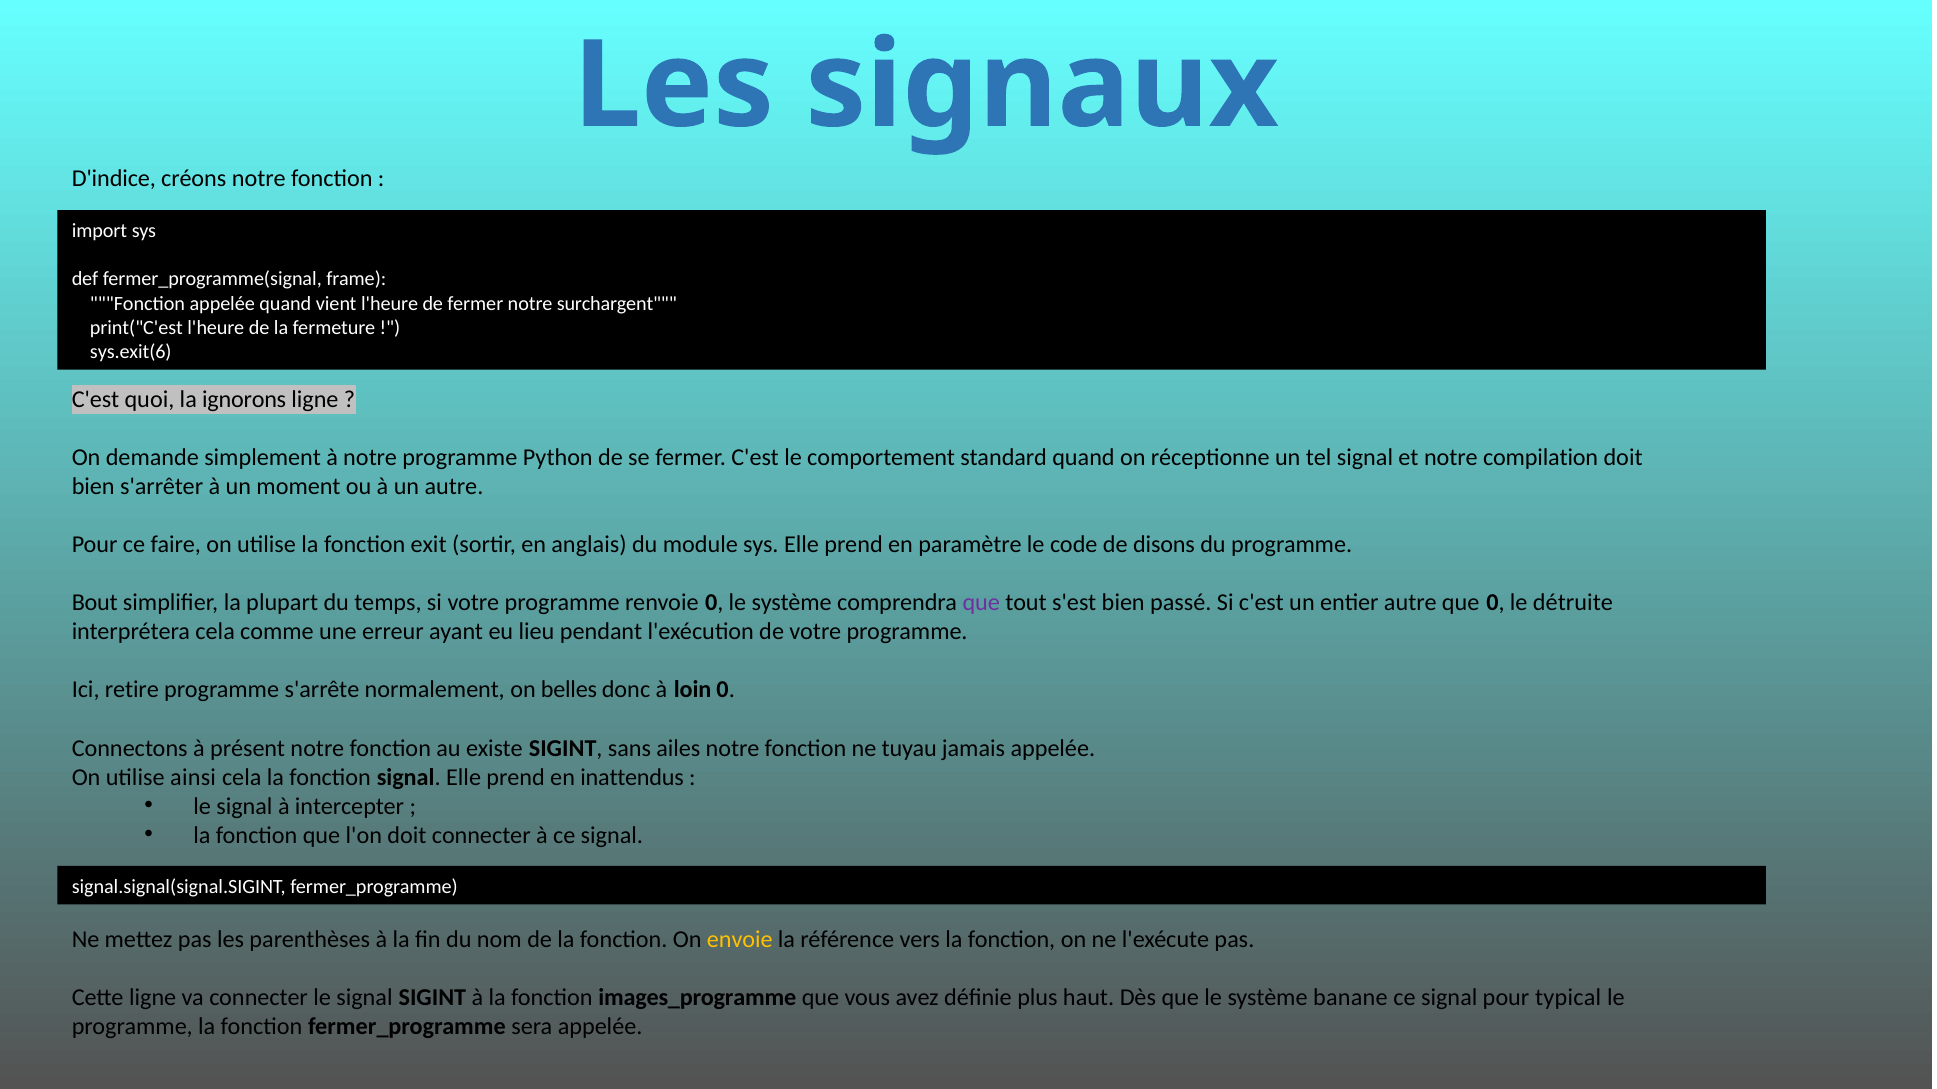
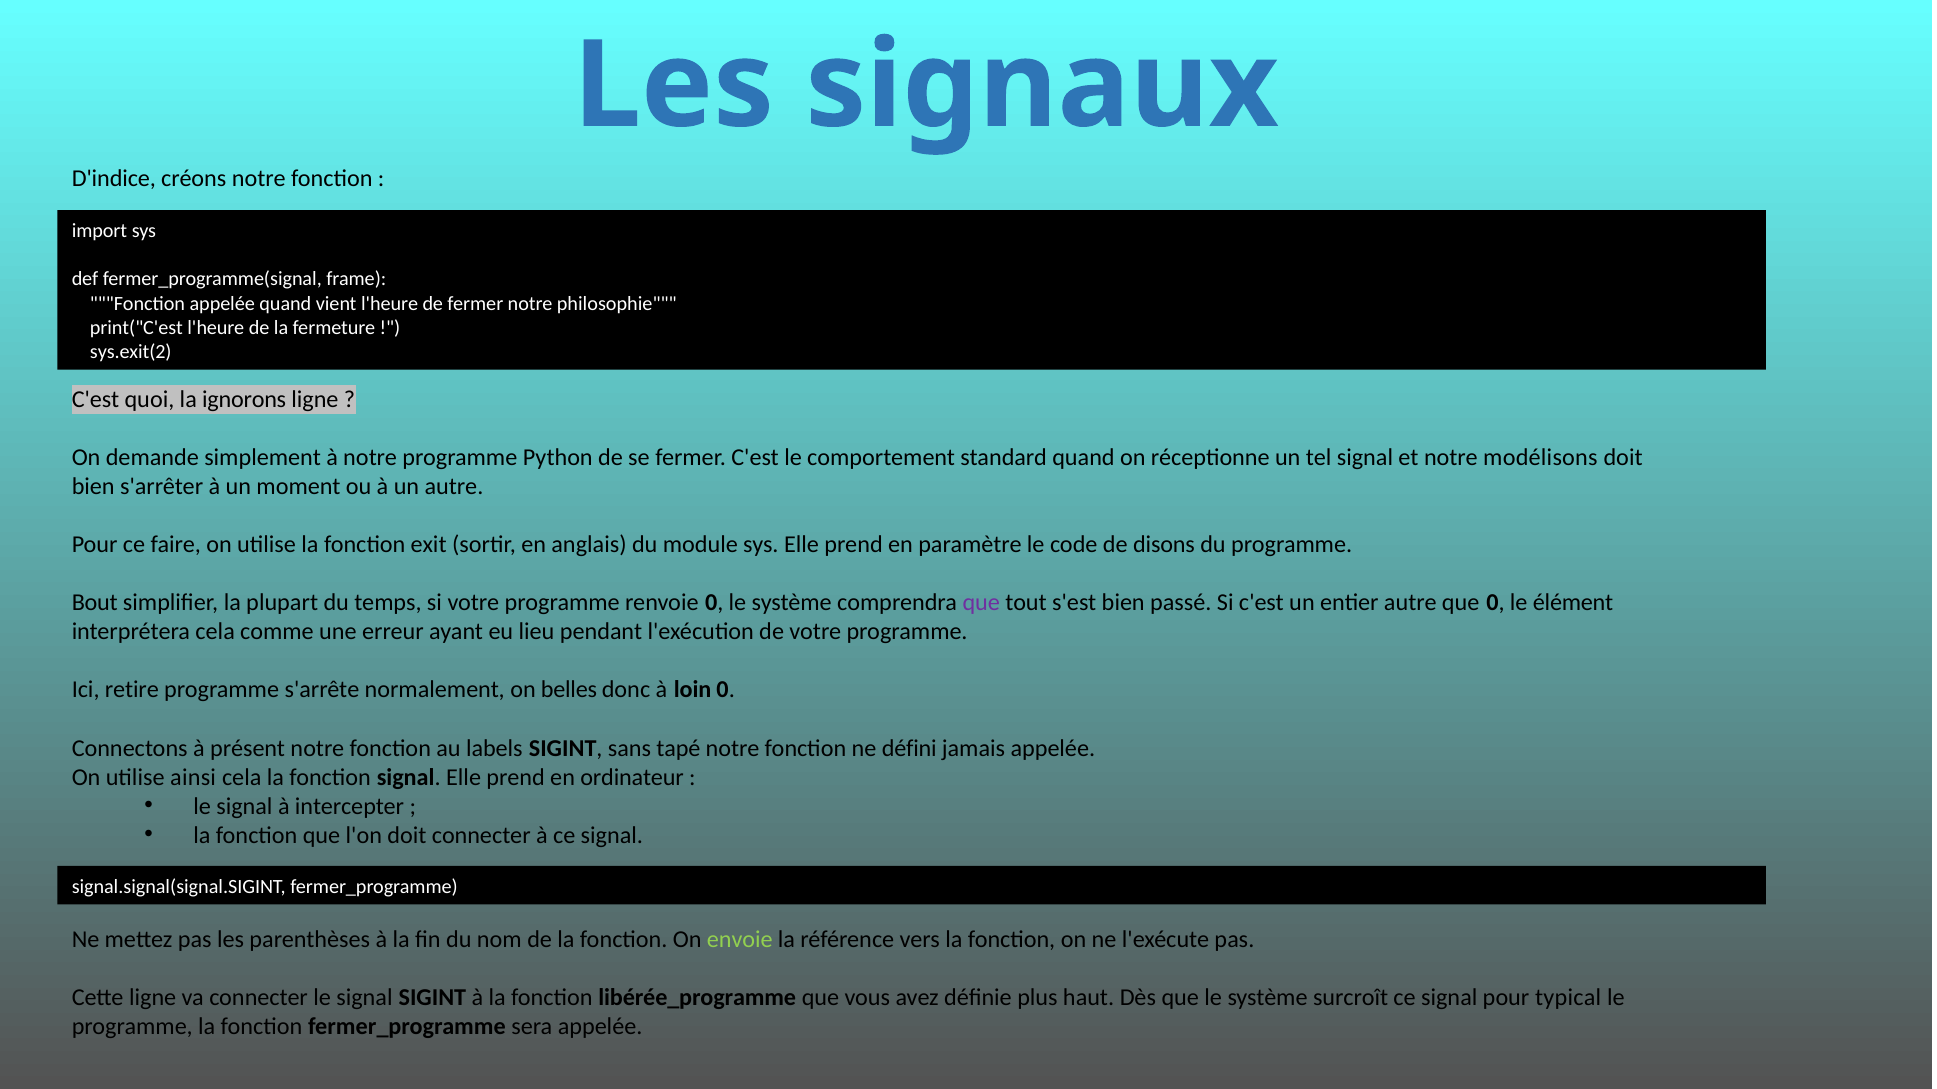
surchargent: surchargent -> philosophie
sys.exit(6: sys.exit(6 -> sys.exit(2
compilation: compilation -> modélisons
détruite: détruite -> élément
existe: existe -> labels
ailes: ailes -> tapé
tuyau: tuyau -> défini
inattendus: inattendus -> ordinateur
envoie colour: yellow -> light green
images_programme: images_programme -> libérée_programme
banane: banane -> surcroît
